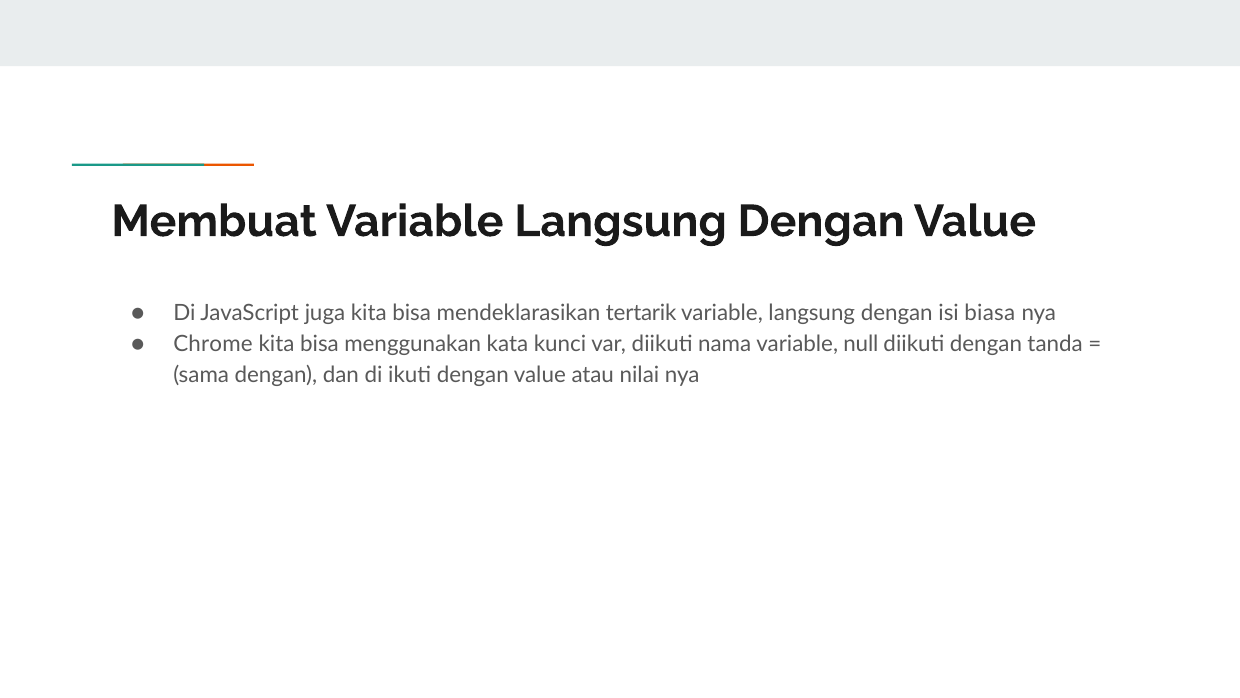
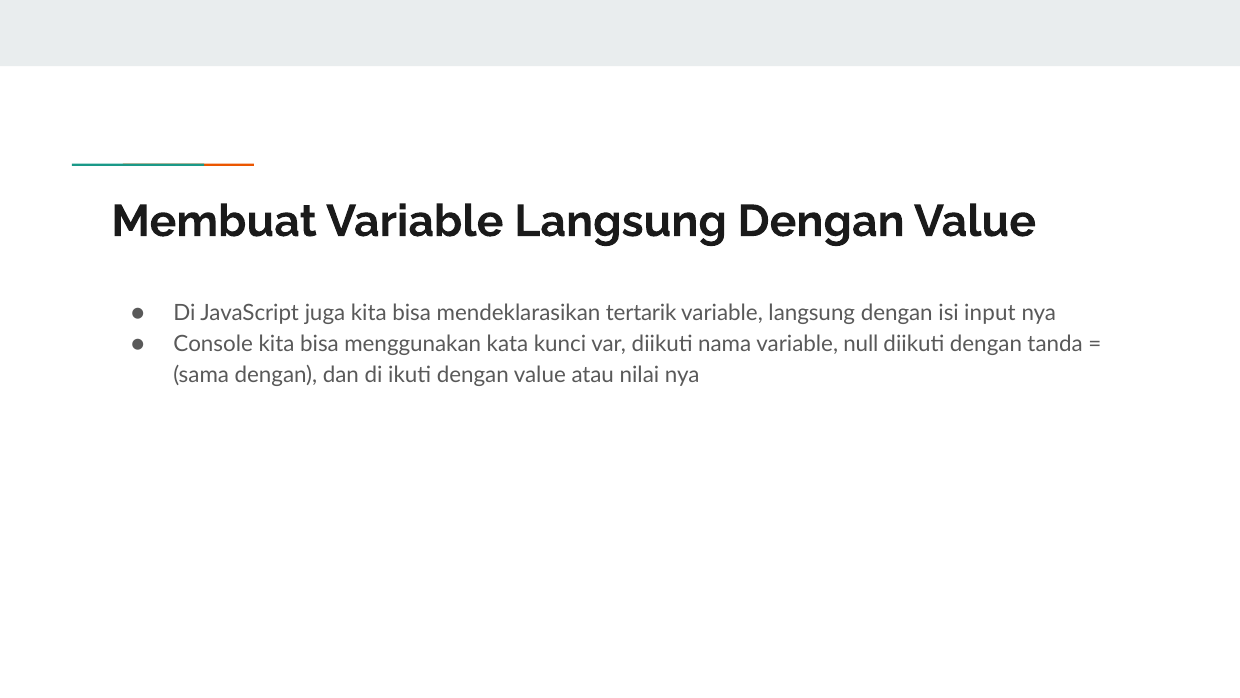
biasa: biasa -> input
Chrome: Chrome -> Console
